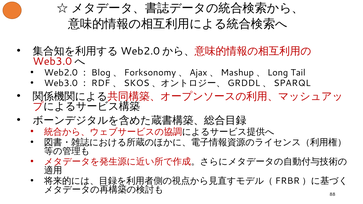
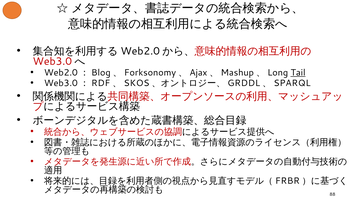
Tail underline: none -> present
